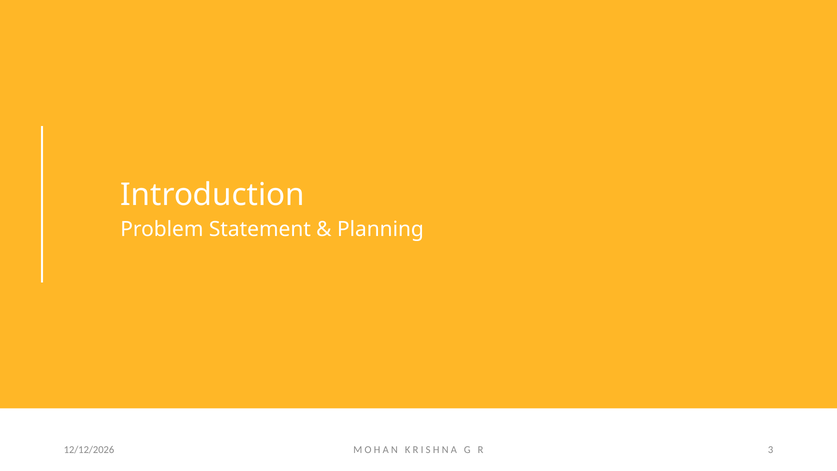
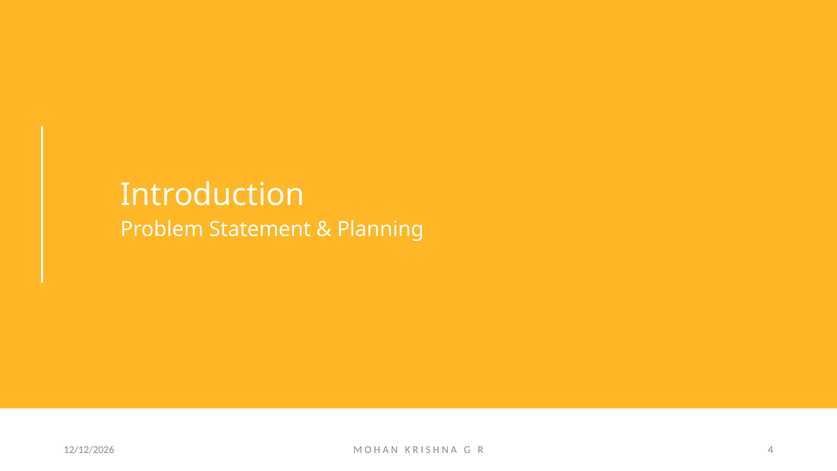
3: 3 -> 4
